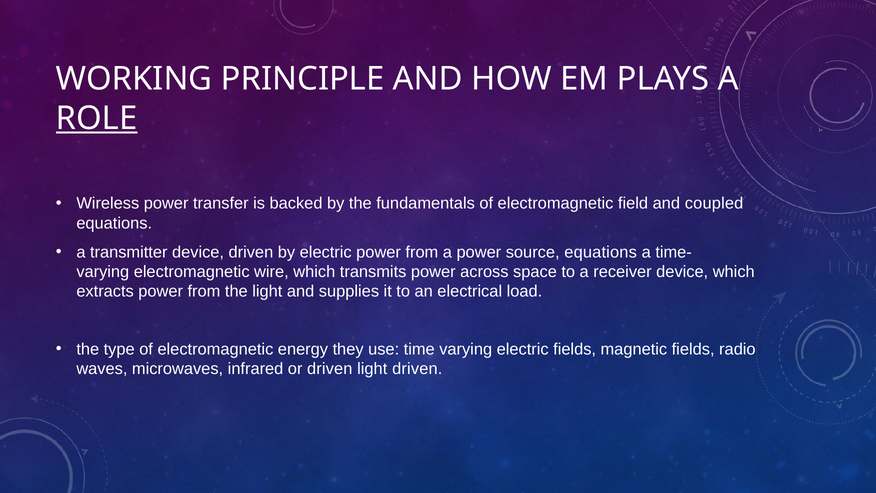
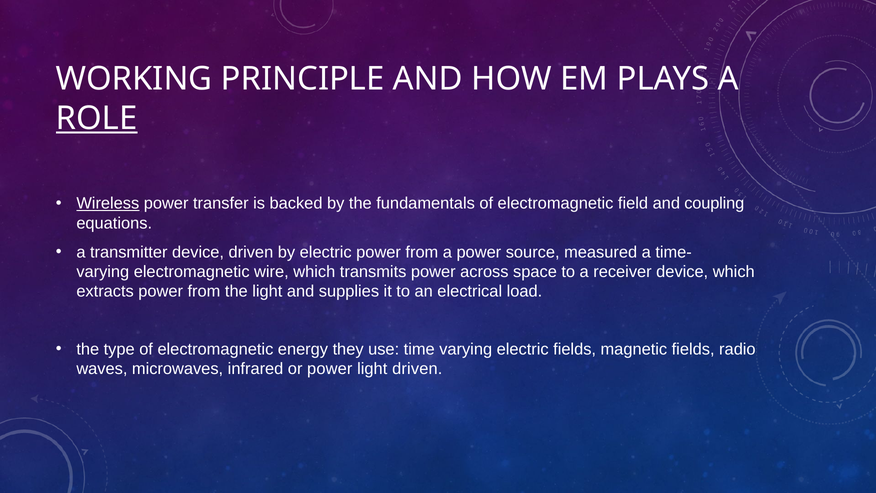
Wireless underline: none -> present
coupled: coupled -> coupling
source equations: equations -> measured
or driven: driven -> power
